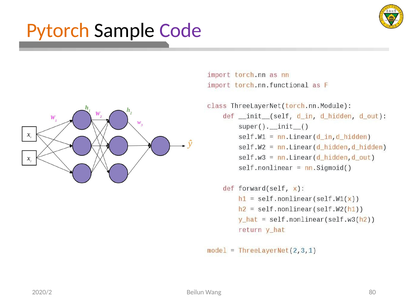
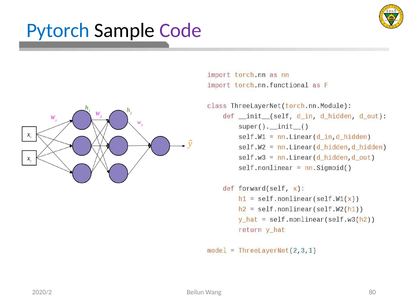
Pytorch colour: orange -> blue
